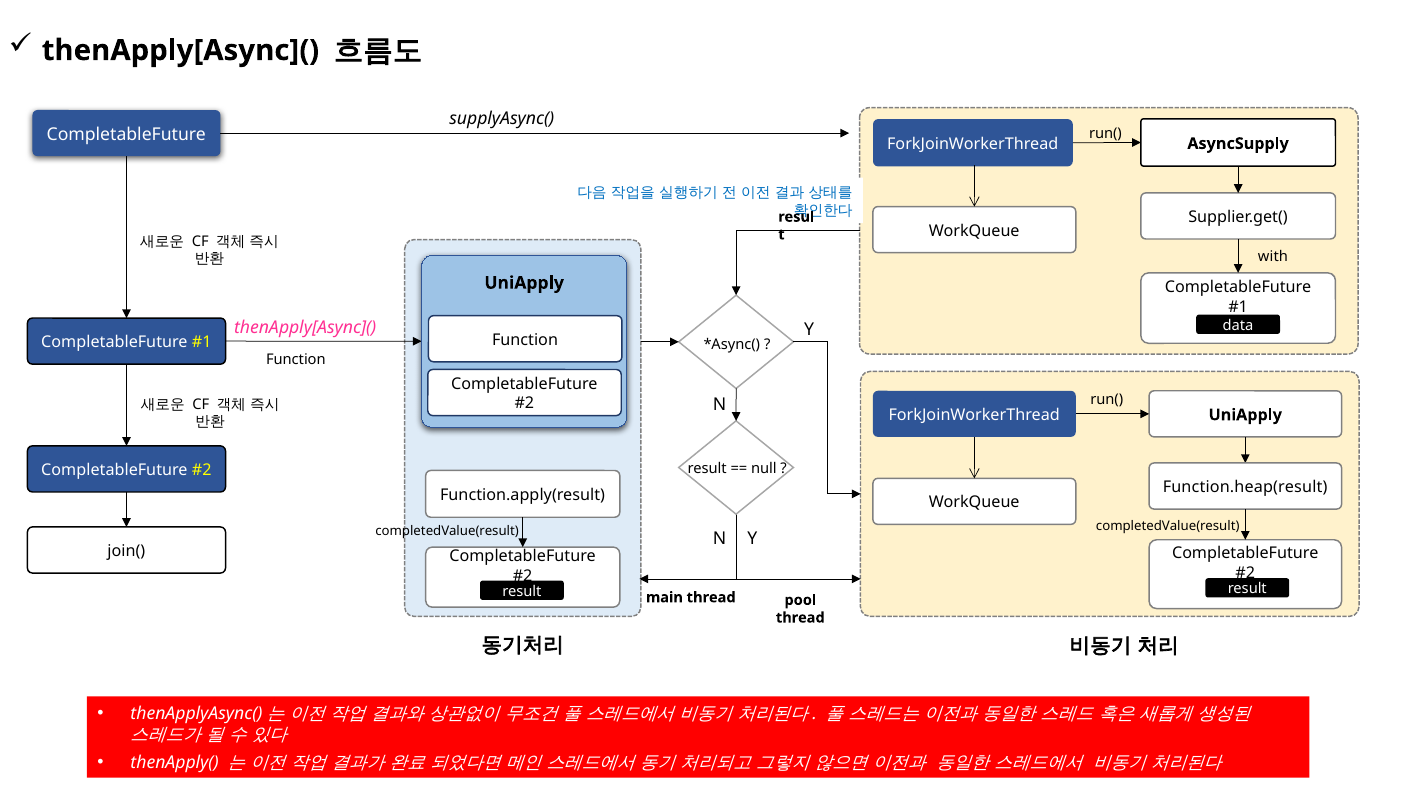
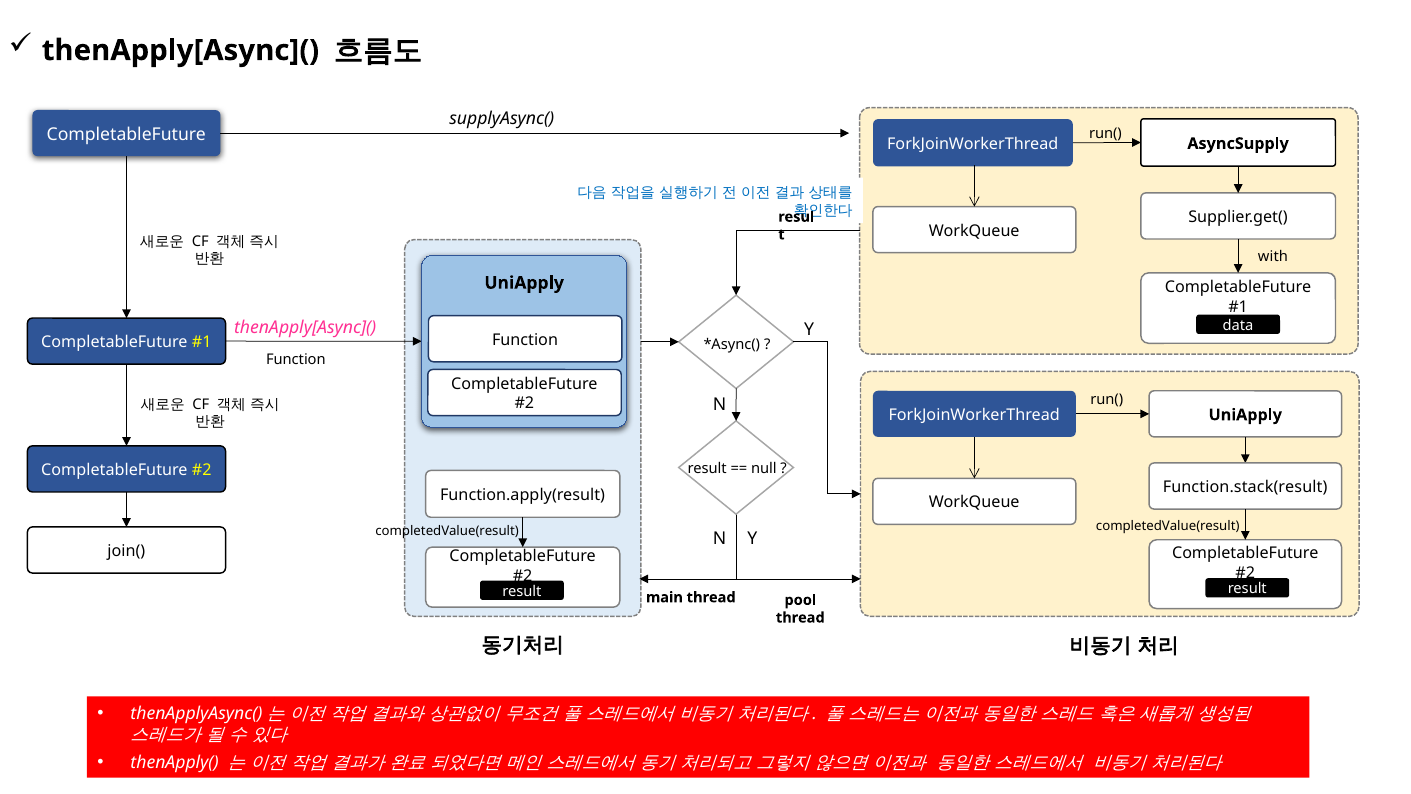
Function.heap(result: Function.heap(result -> Function.stack(result
